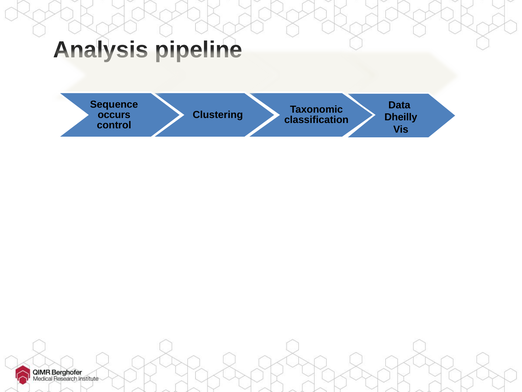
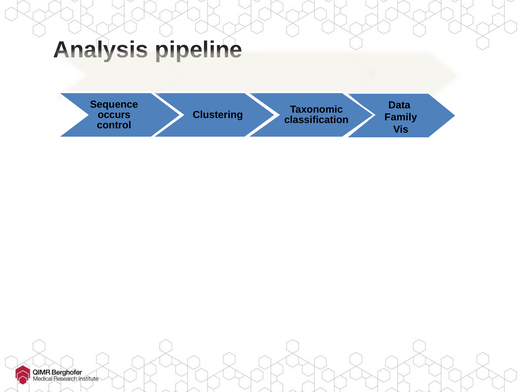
Dheilly: Dheilly -> Family
